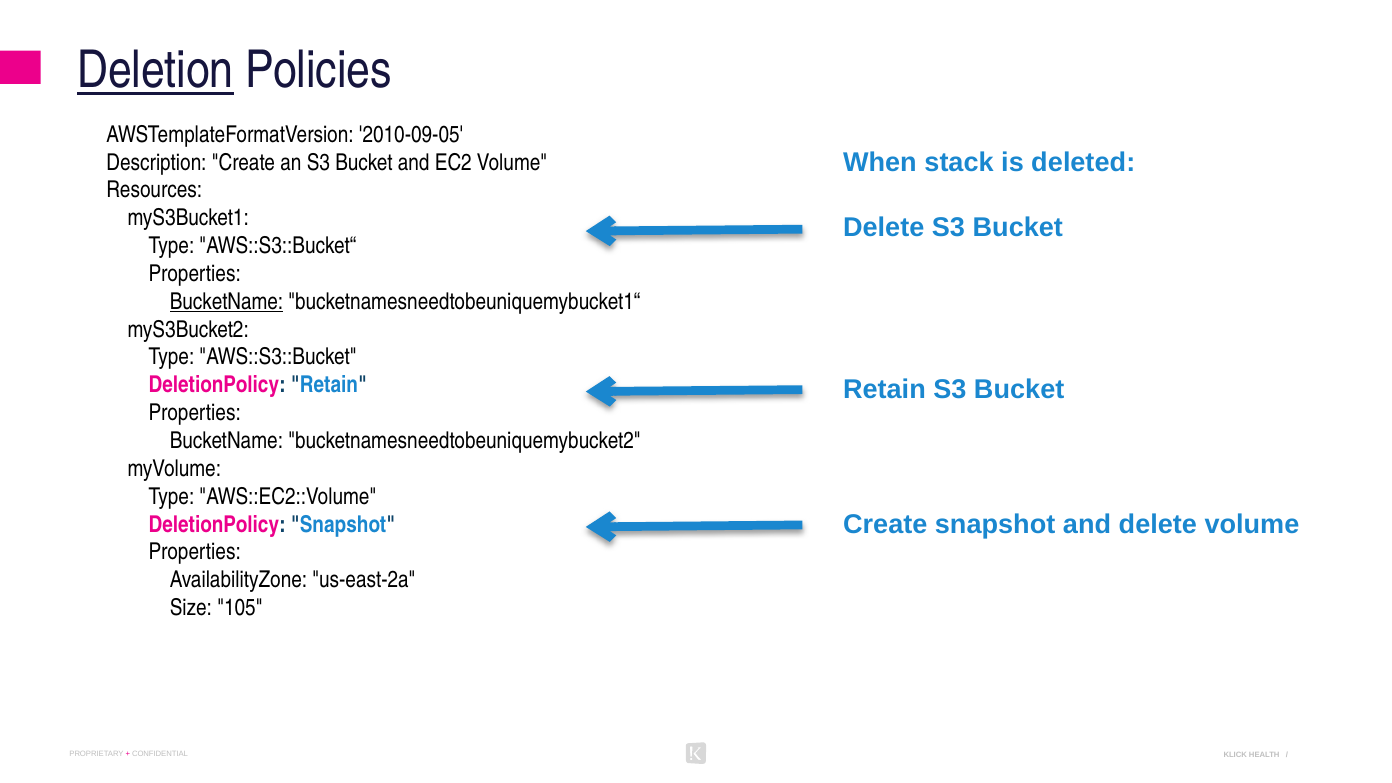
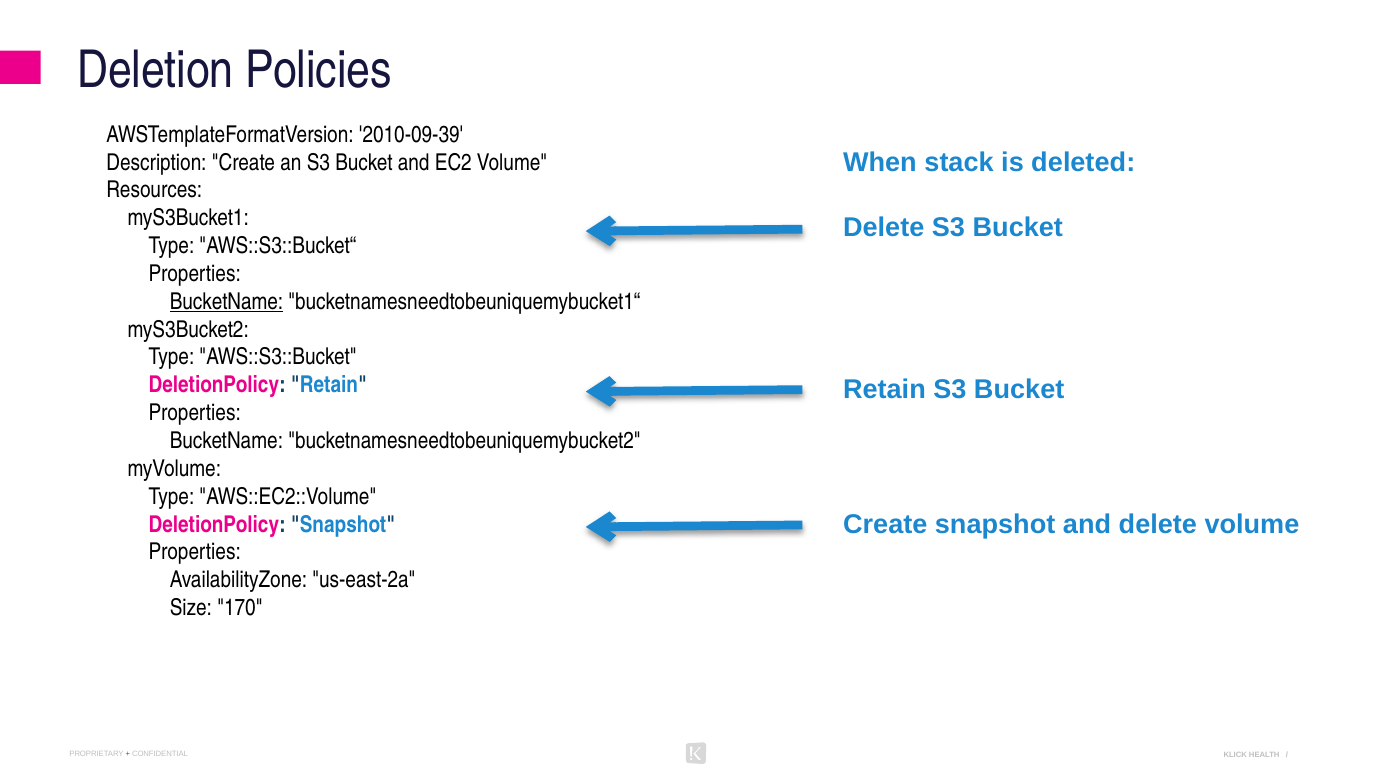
Deletion underline: present -> none
2010-09-05: 2010-09-05 -> 2010-09-39
105: 105 -> 170
